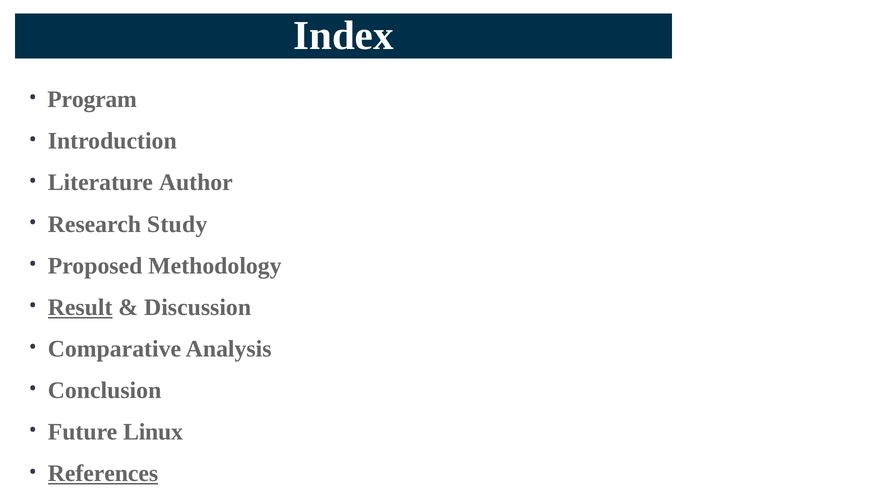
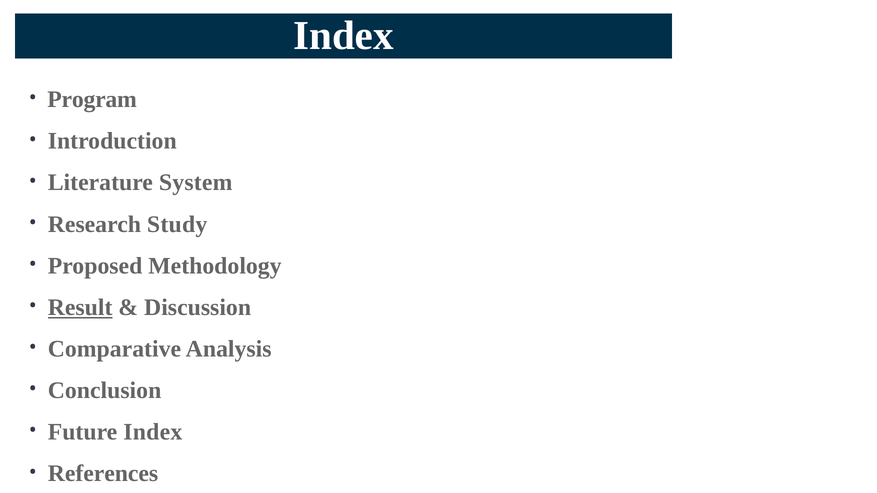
Author: Author -> System
Future Linux: Linux -> Index
References underline: present -> none
